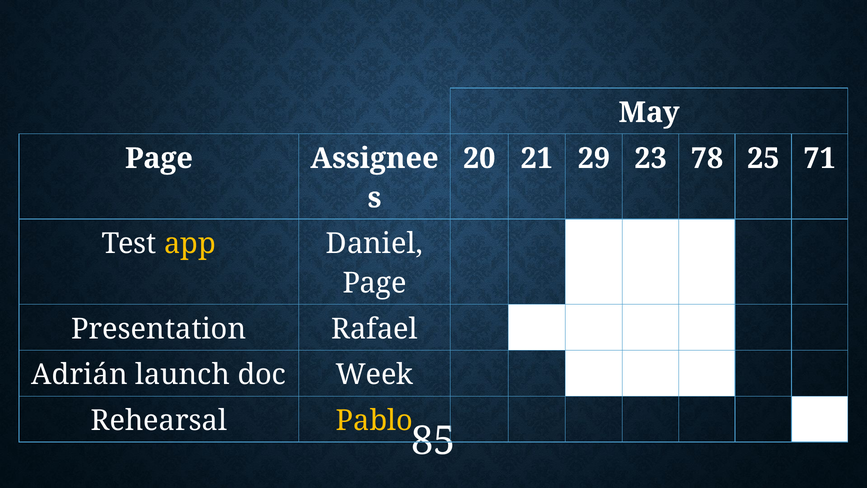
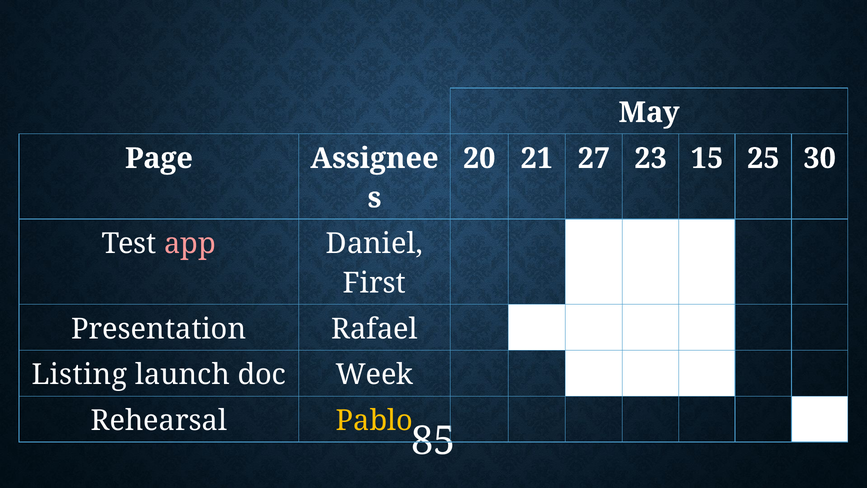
29: 29 -> 27
78: 78 -> 15
71: 71 -> 30
app colour: yellow -> pink
Page at (375, 283): Page -> First
Adrián: Adrián -> Listing
